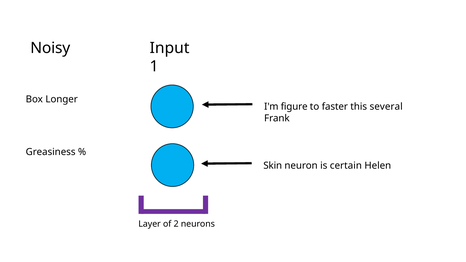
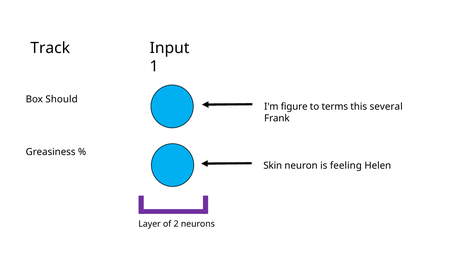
Noisy: Noisy -> Track
Longer: Longer -> Should
faster: faster -> terms
certain: certain -> feeling
